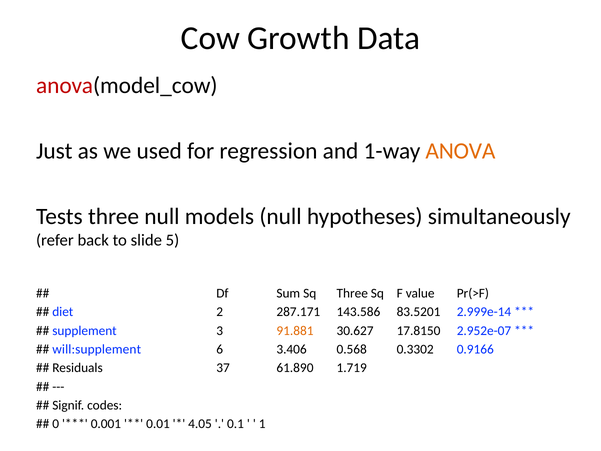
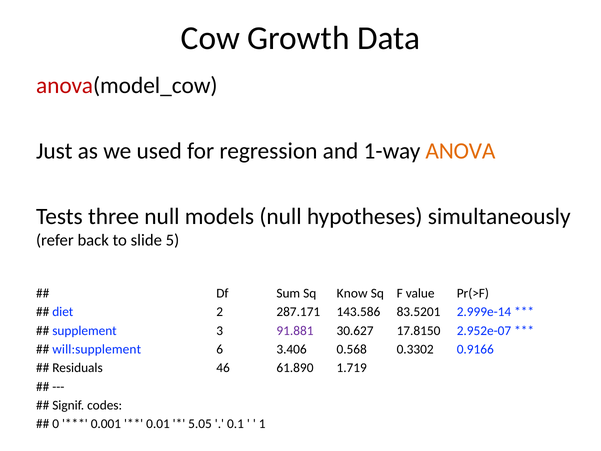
Sq Three: Three -> Know
91.881 colour: orange -> purple
37: 37 -> 46
4.05: 4.05 -> 5.05
